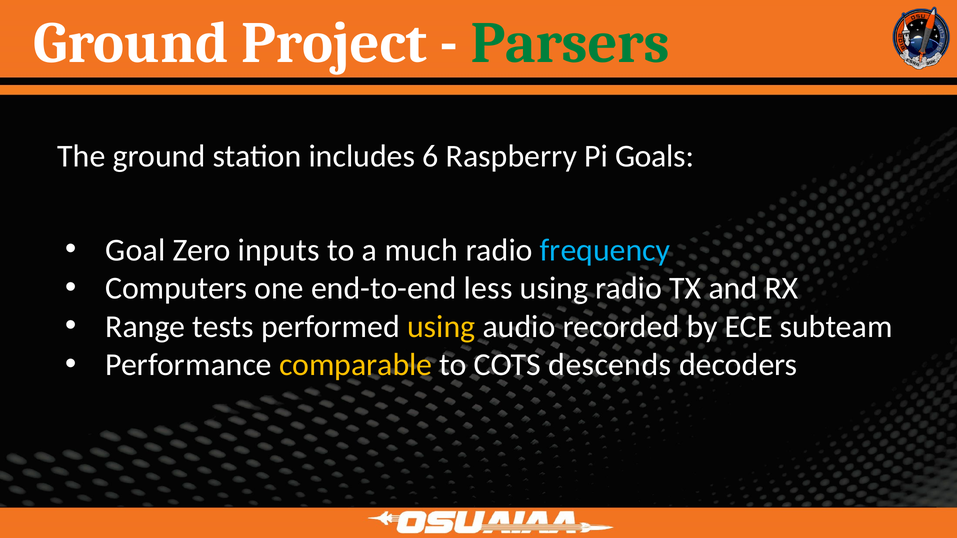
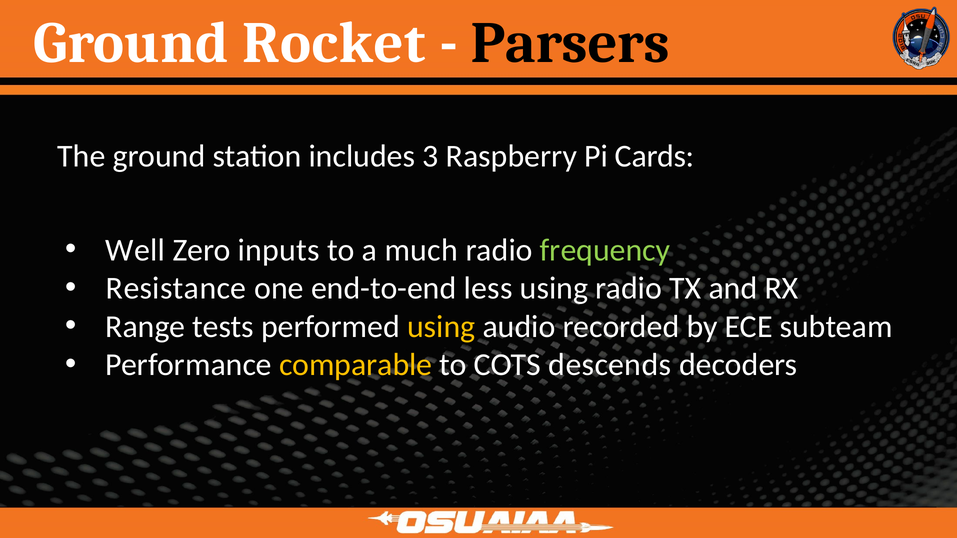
Project: Project -> Rocket
Parsers colour: green -> black
6: 6 -> 3
Goals: Goals -> Cards
Goal: Goal -> Well
frequency colour: light blue -> light green
Computers: Computers -> Resistance
